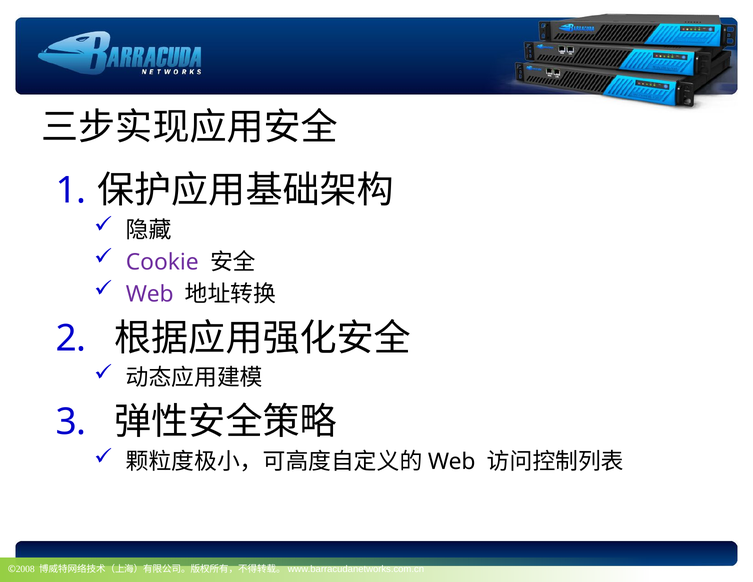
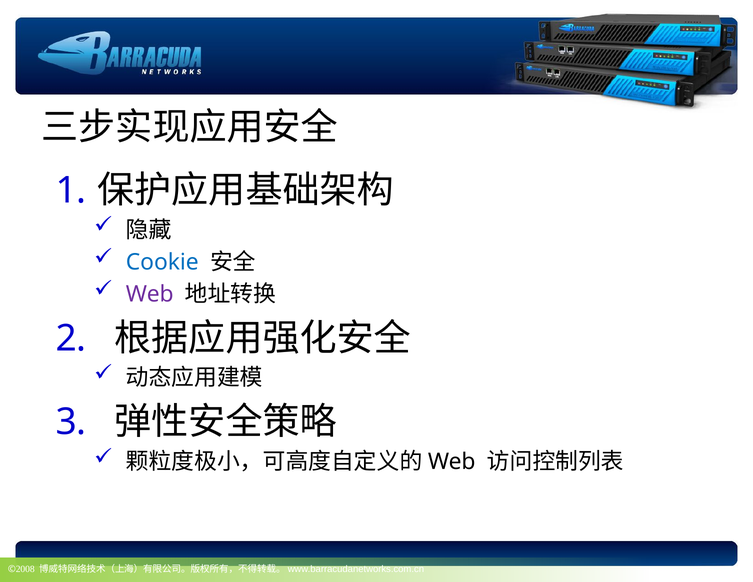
Cookie colour: purple -> blue
